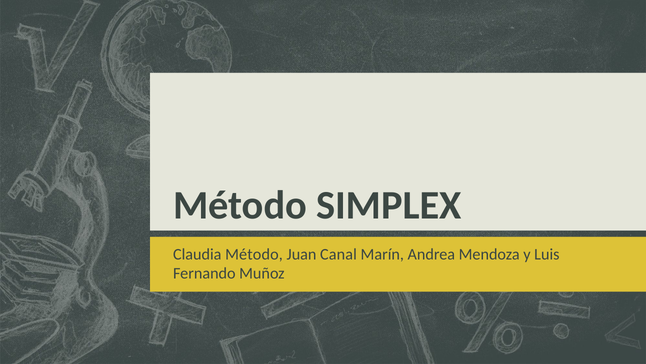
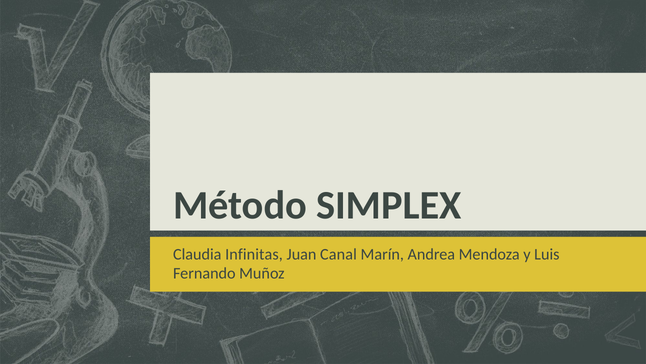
Claudia Método: Método -> Infinitas
